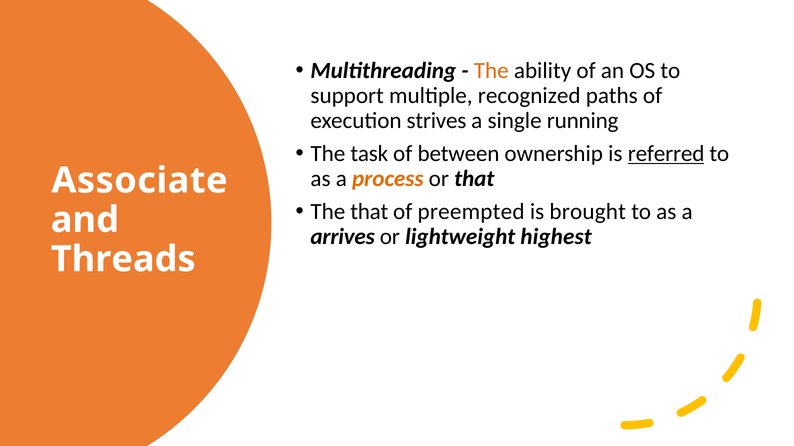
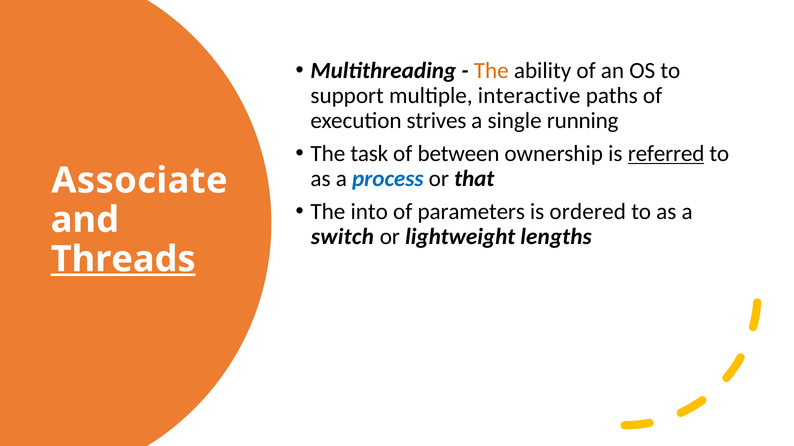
recognized: recognized -> interactive
process colour: orange -> blue
The that: that -> into
preempted: preempted -> parameters
brought: brought -> ordered
arrives: arrives -> switch
highest: highest -> lengths
Threads underline: none -> present
